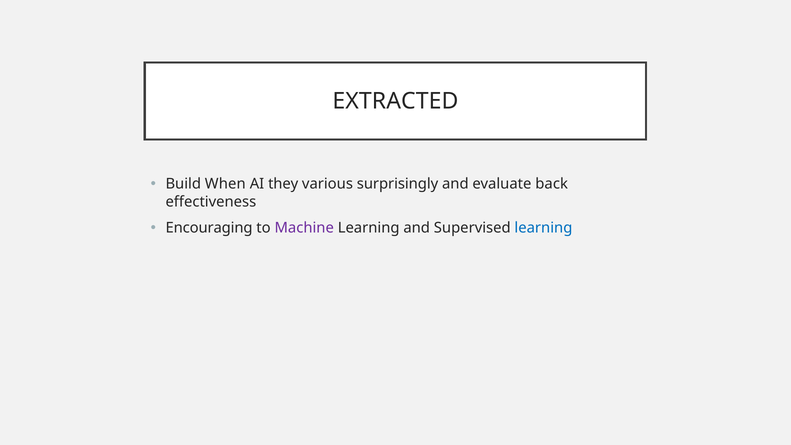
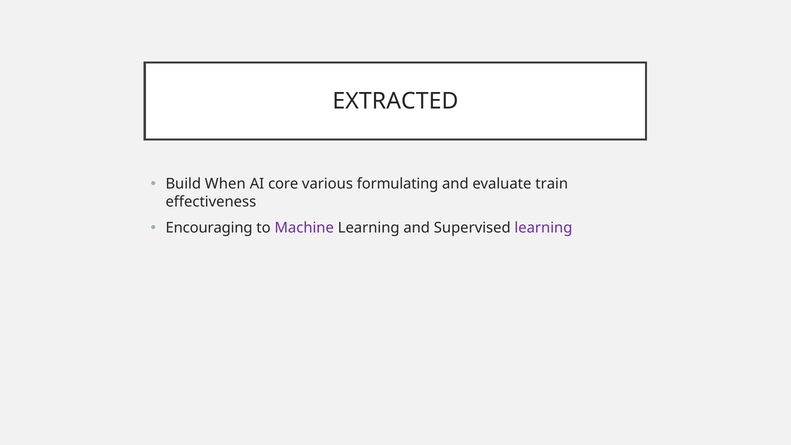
they: they -> core
surprisingly: surprisingly -> formulating
back: back -> train
learning at (543, 228) colour: blue -> purple
